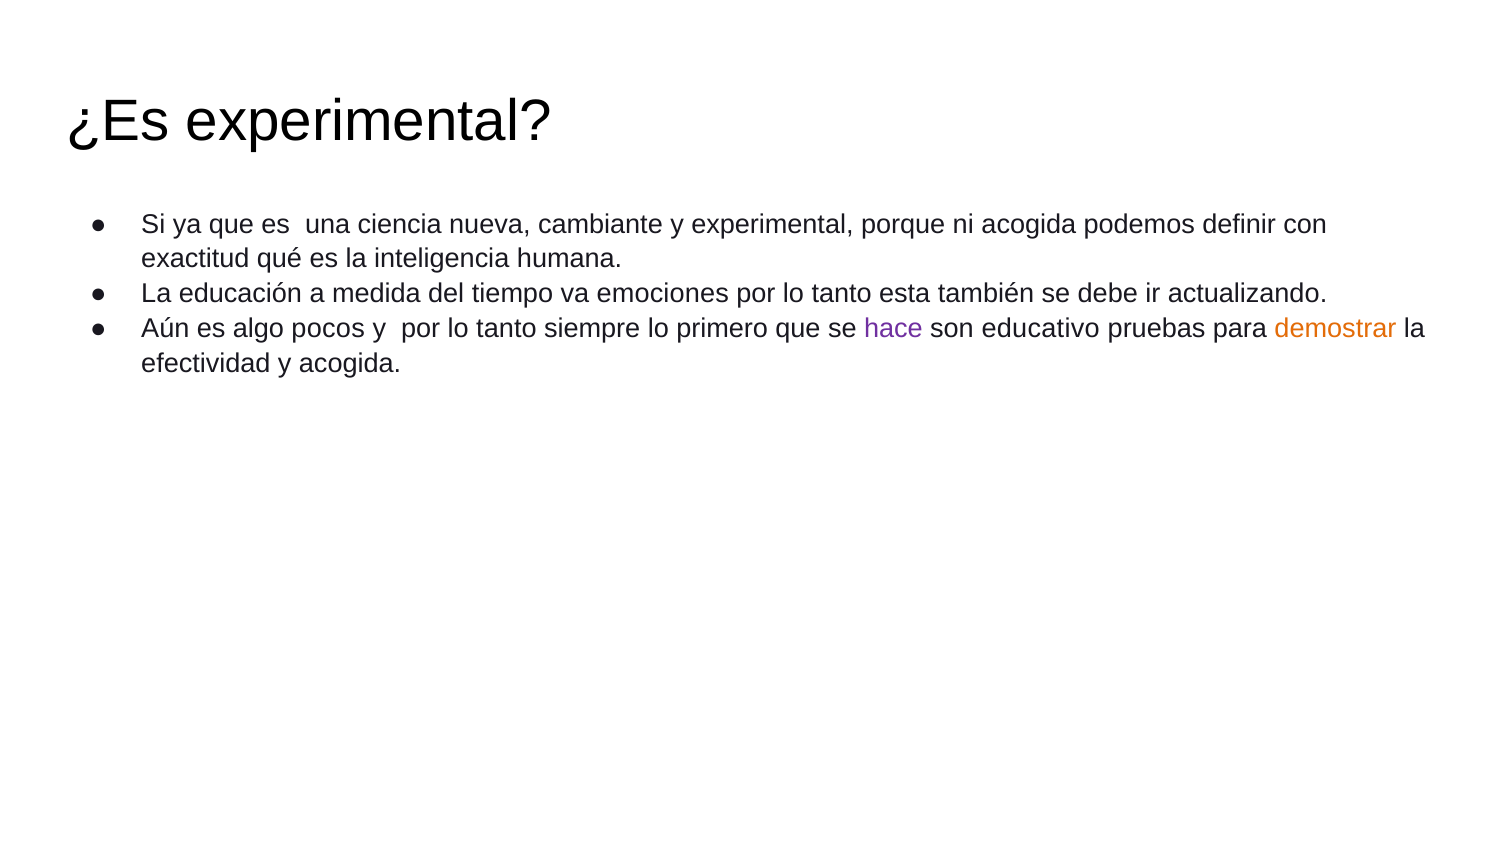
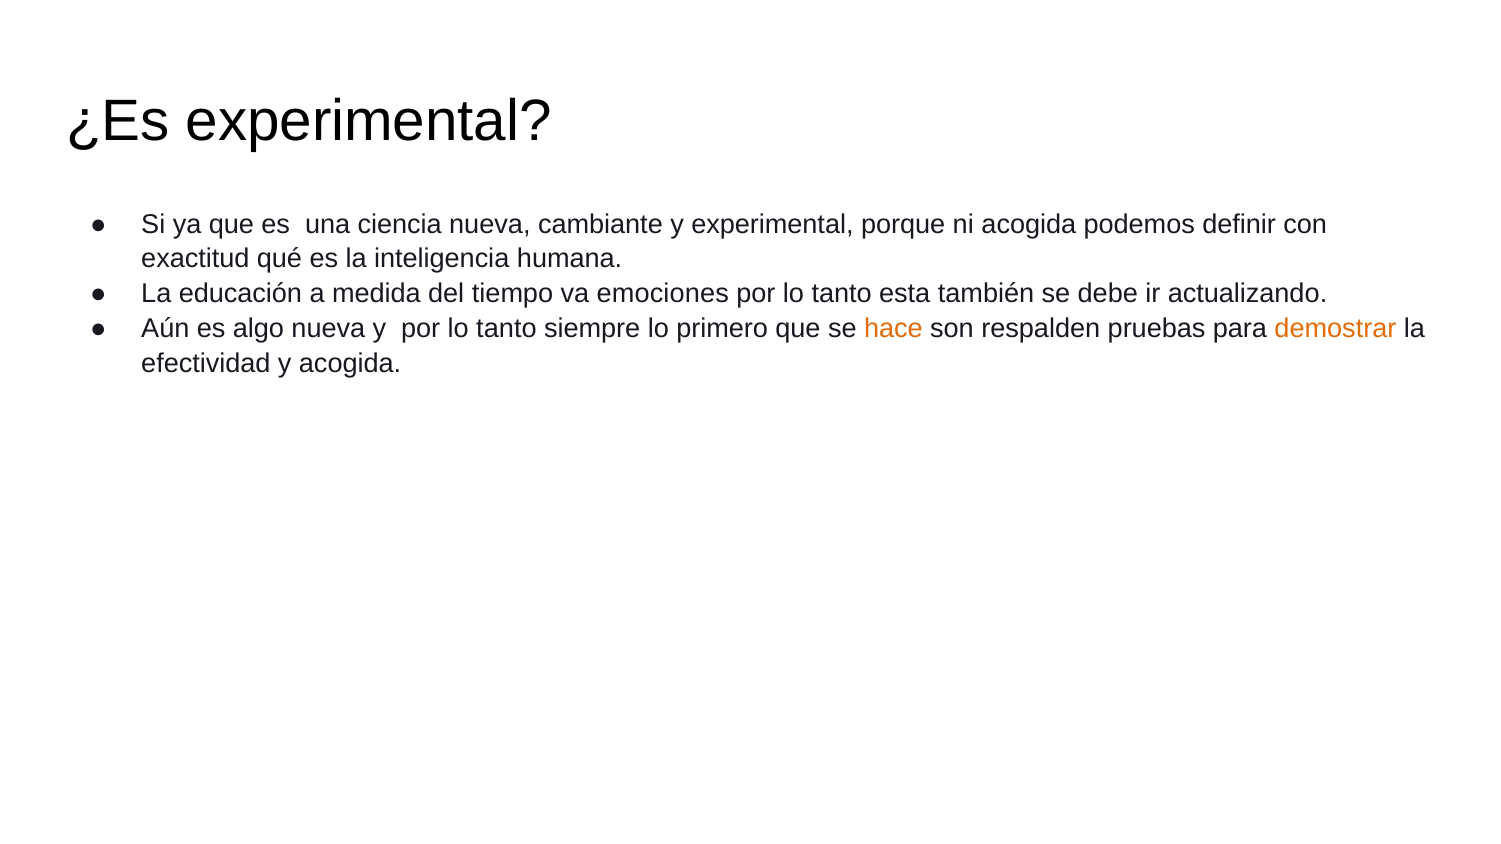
algo pocos: pocos -> nueva
hace colour: purple -> orange
educativo: educativo -> respalden
